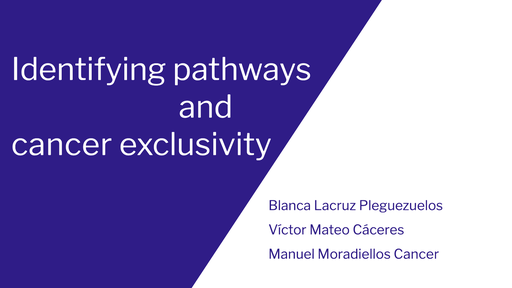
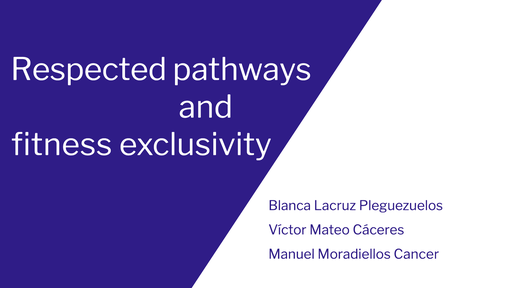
Identifying: Identifying -> Respected
cancer at (62, 145): cancer -> fitness
